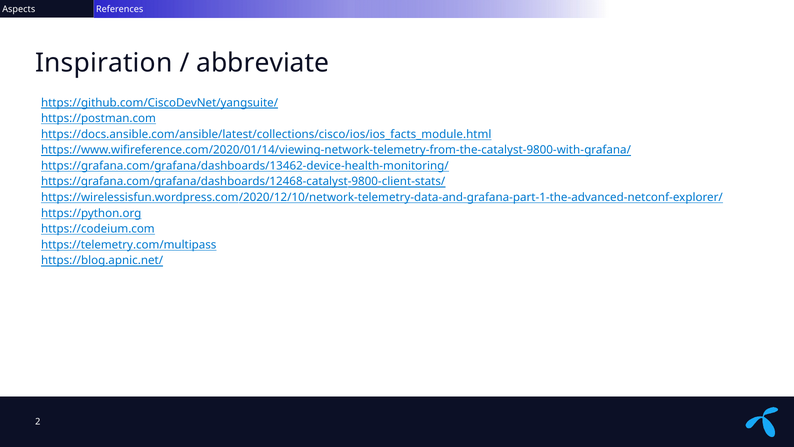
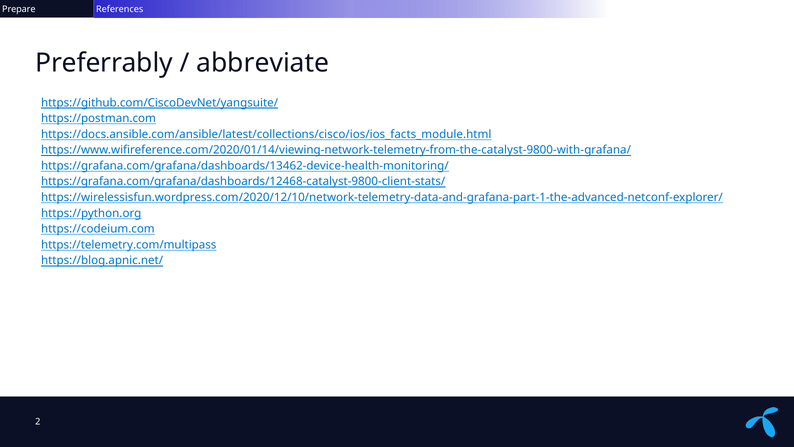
Aspects: Aspects -> Prepare
Inspiration: Inspiration -> Preferrably
